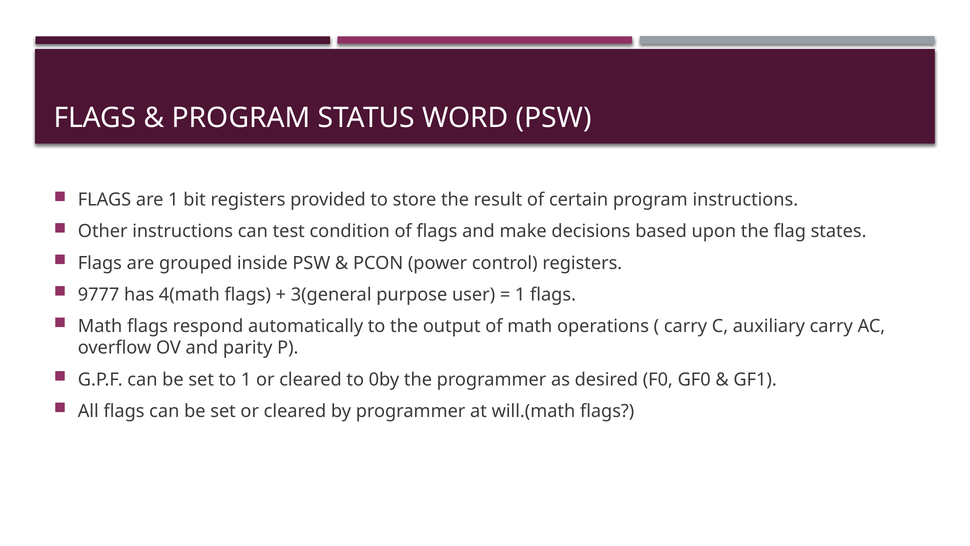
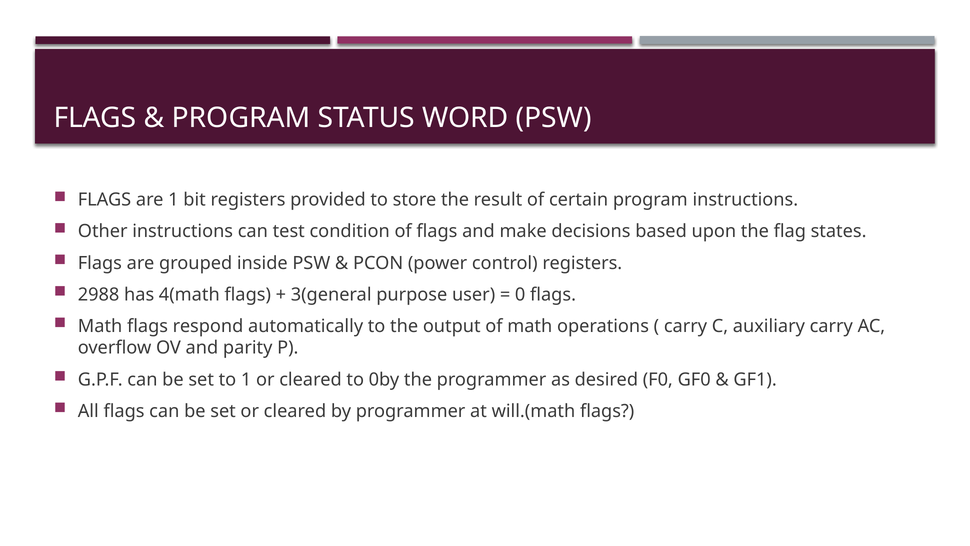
9777: 9777 -> 2988
1 at (520, 294): 1 -> 0
